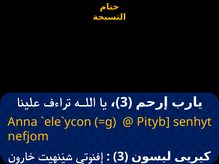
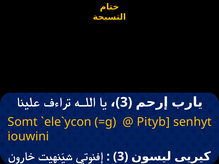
Anna: Anna -> Somt
nefjom: nefjom -> iouwini
